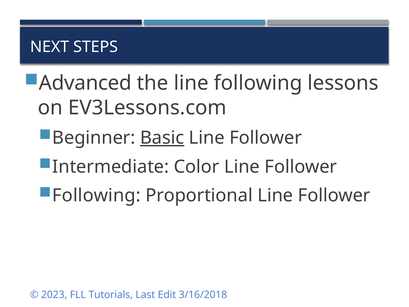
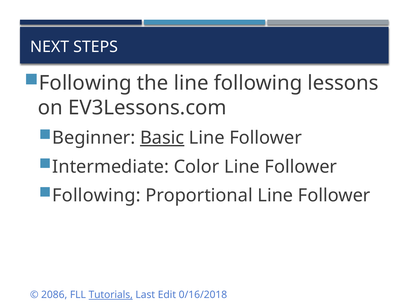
Advanced at (85, 83): Advanced -> Following
2023: 2023 -> 2086
Tutorials underline: none -> present
3/16/2018: 3/16/2018 -> 0/16/2018
